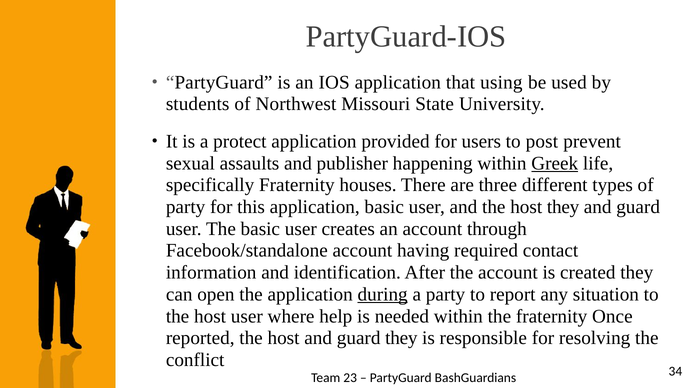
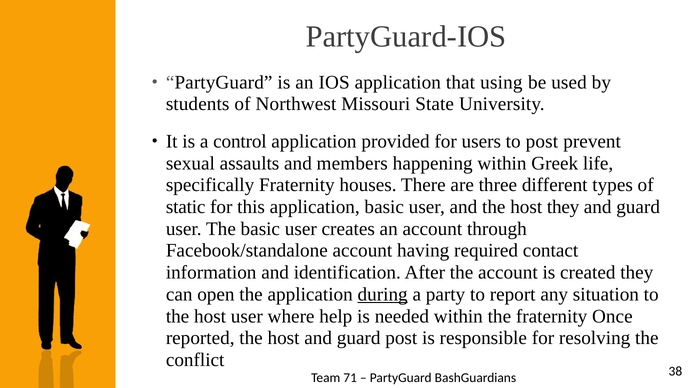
protect: protect -> control
publisher: publisher -> members
Greek underline: present -> none
party at (186, 207): party -> static
guard they: they -> post
23: 23 -> 71
34: 34 -> 38
